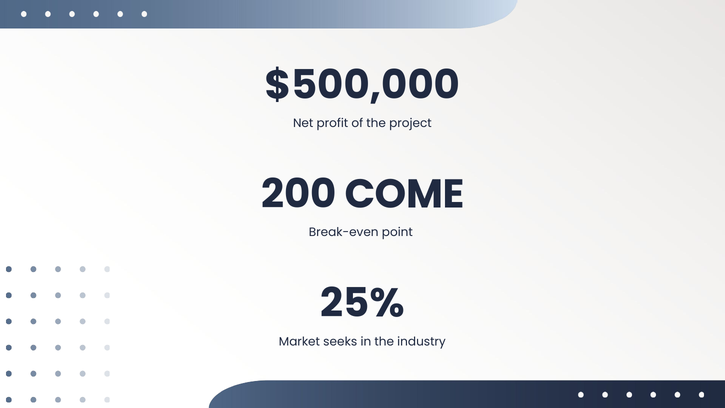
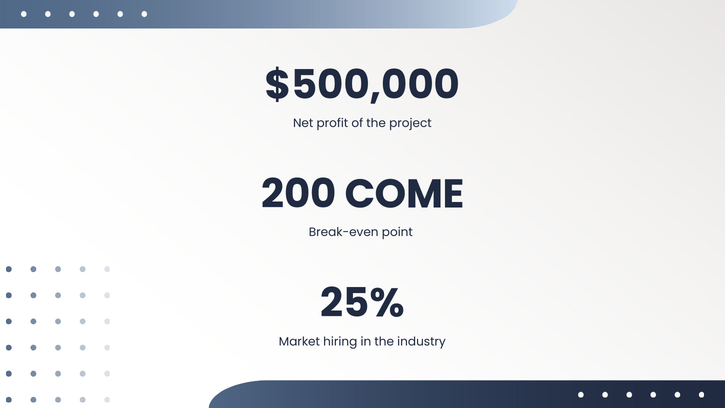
seeks: seeks -> hiring
